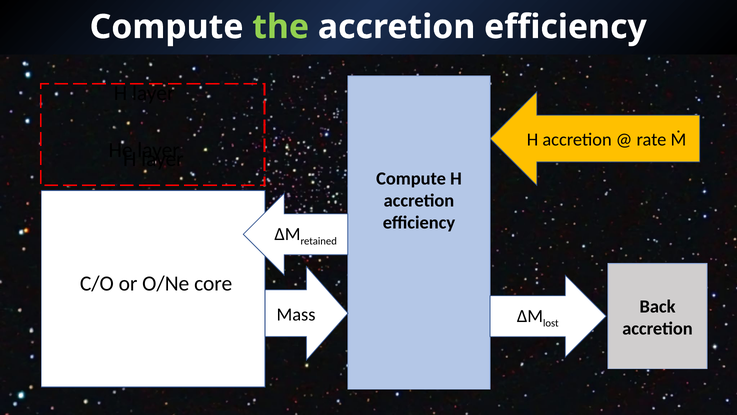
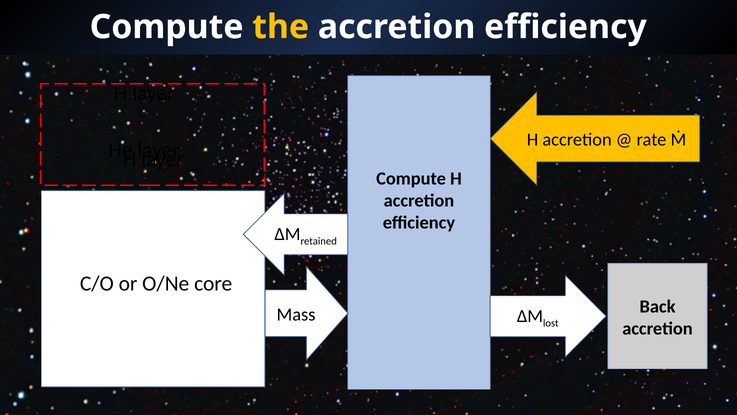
the colour: light green -> yellow
